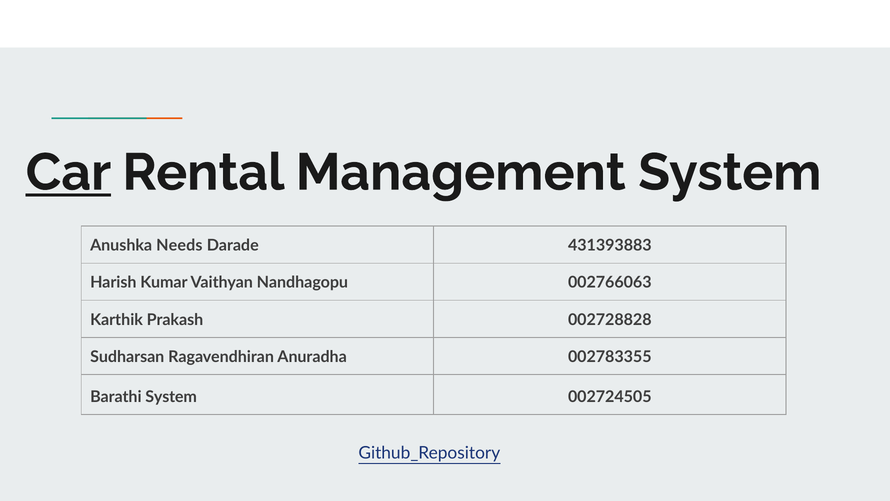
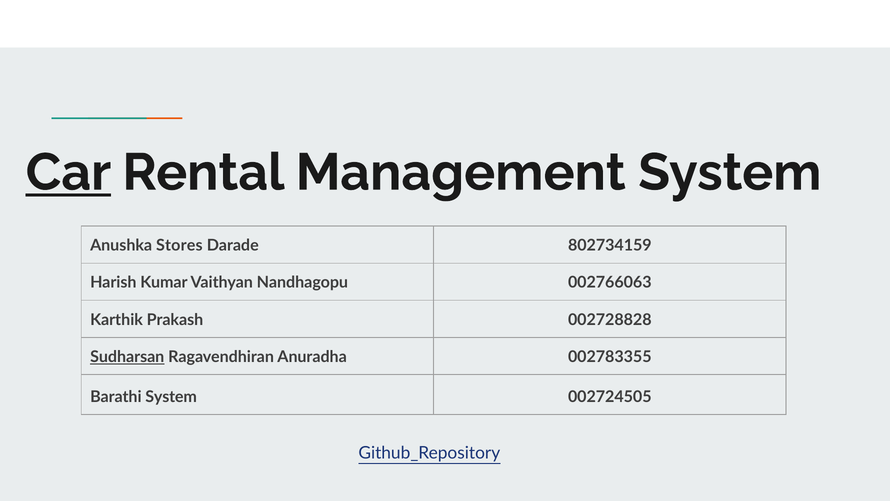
Needs: Needs -> Stores
431393883: 431393883 -> 802734159
Sudharsan underline: none -> present
